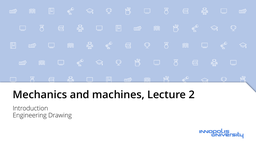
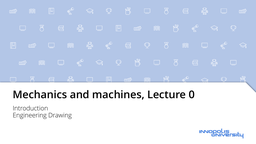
2: 2 -> 0
